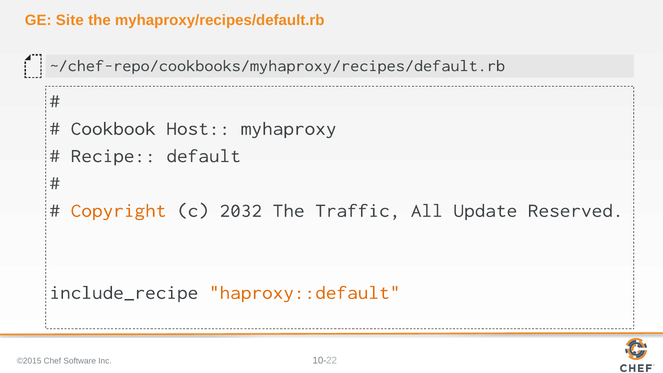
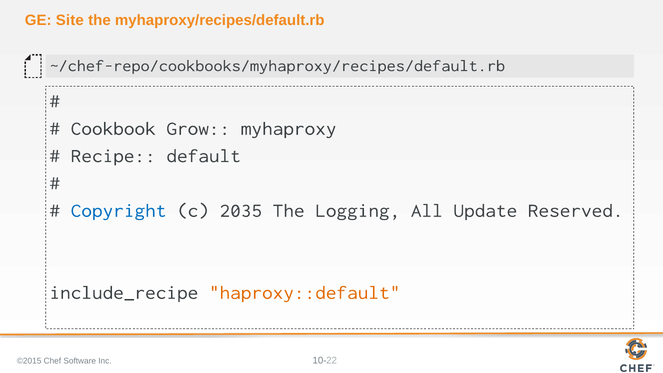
Host: Host -> Grow
Copyright colour: orange -> blue
2032: 2032 -> 2035
Traffic: Traffic -> Logging
